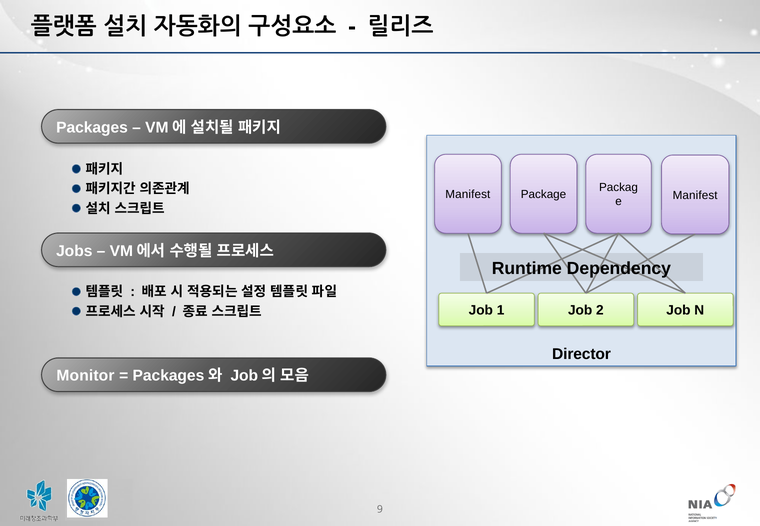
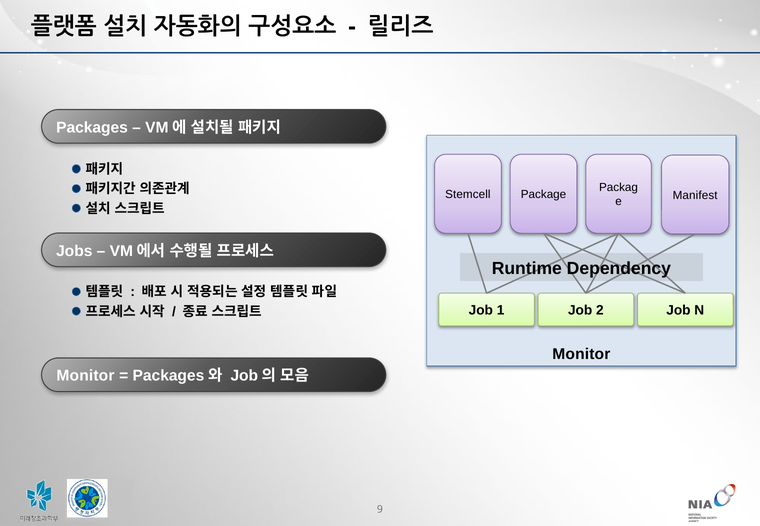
Manifest at (468, 195): Manifest -> Stemcell
Director at (581, 354): Director -> Monitor
